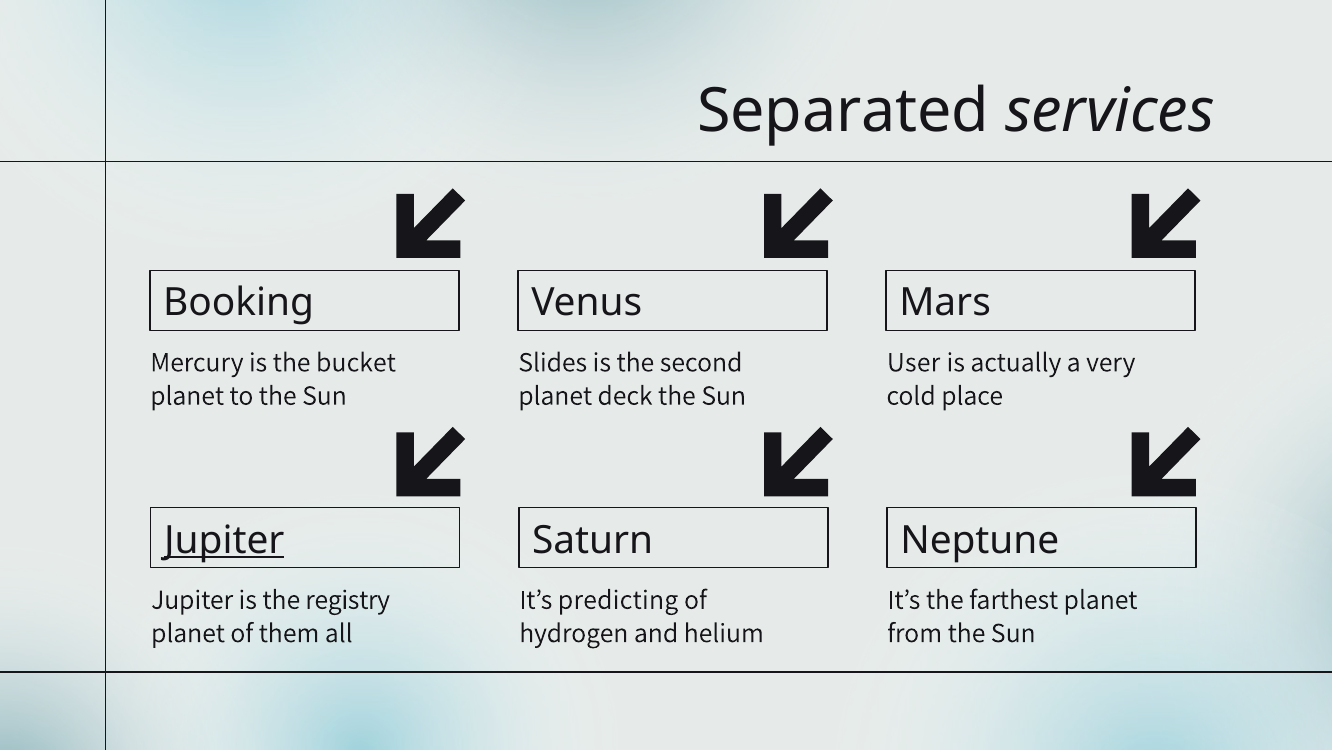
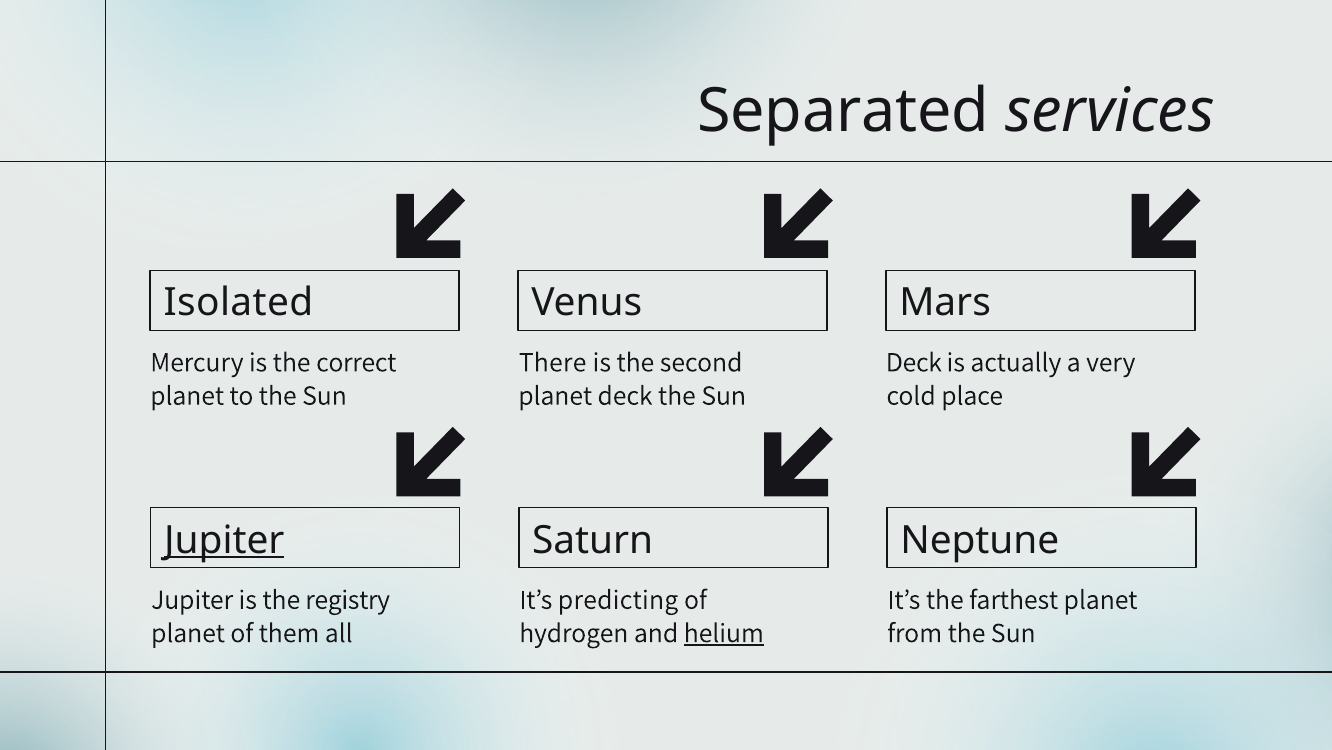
Booking: Booking -> Isolated
bucket: bucket -> correct
Slides: Slides -> There
User at (914, 362): User -> Deck
helium underline: none -> present
